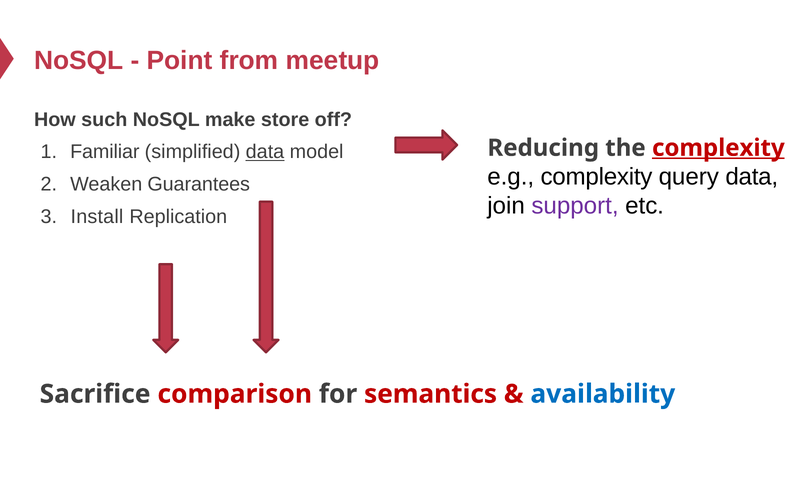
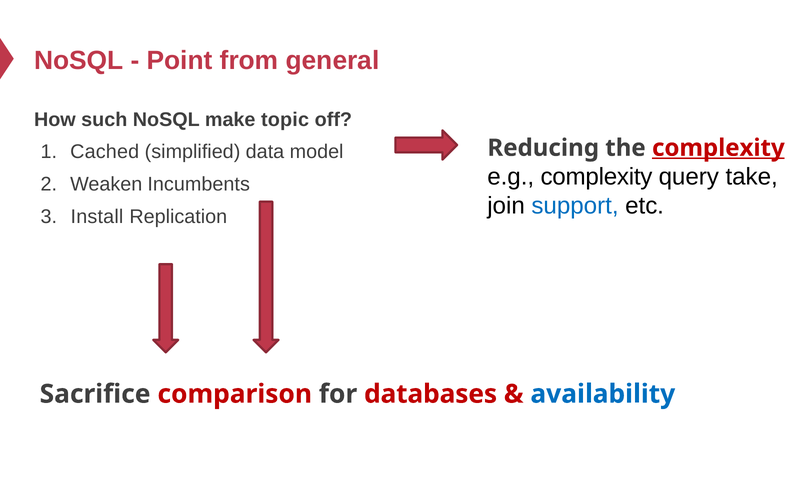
meetup: meetup -> general
store: store -> topic
Familiar: Familiar -> Cached
data at (265, 152) underline: present -> none
query data: data -> take
Guarantees: Guarantees -> Incumbents
support colour: purple -> blue
semantics: semantics -> databases
